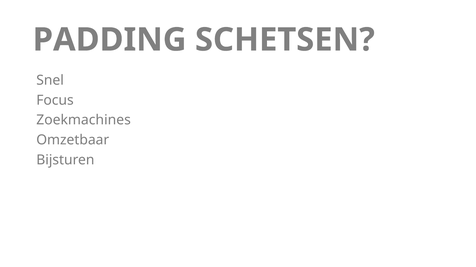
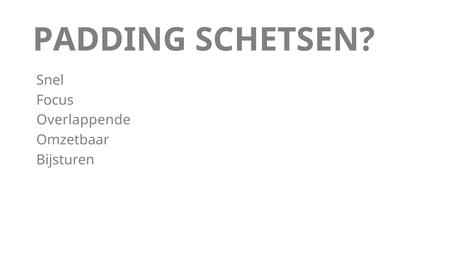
Zoekmachines: Zoekmachines -> Overlappende
